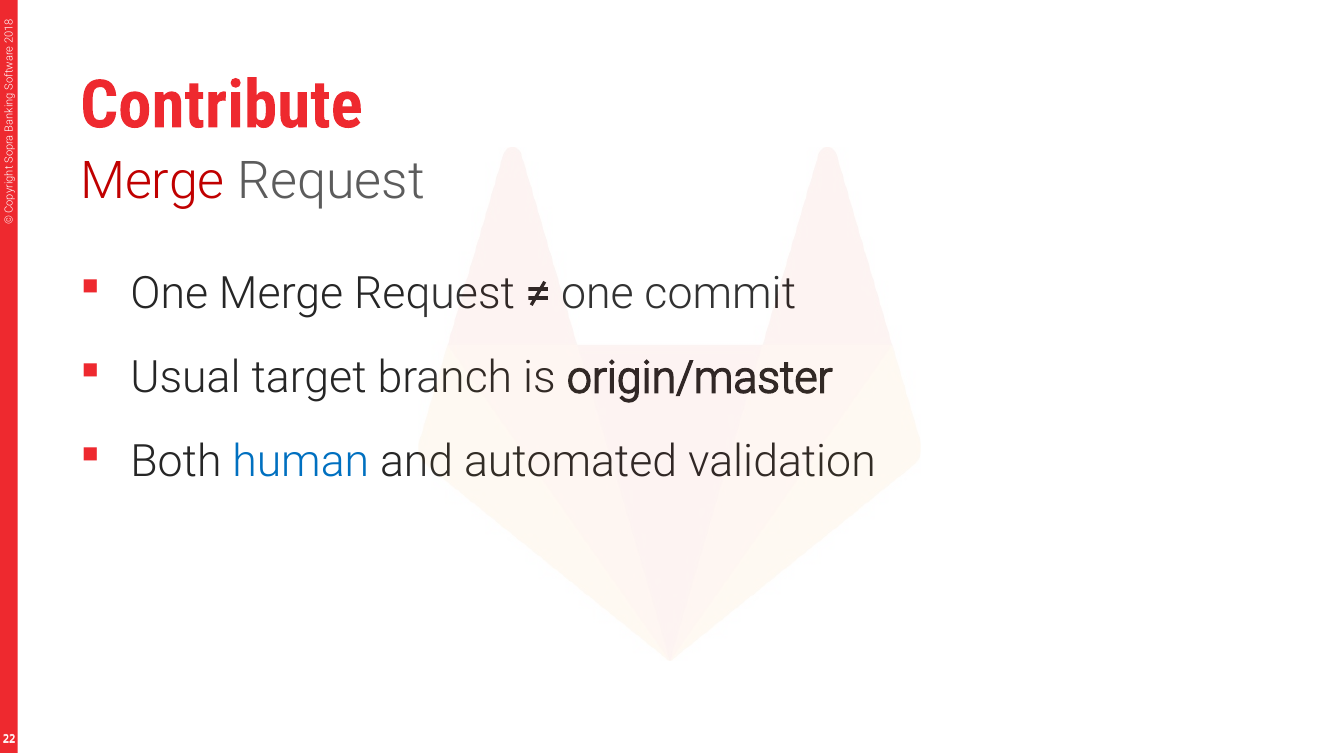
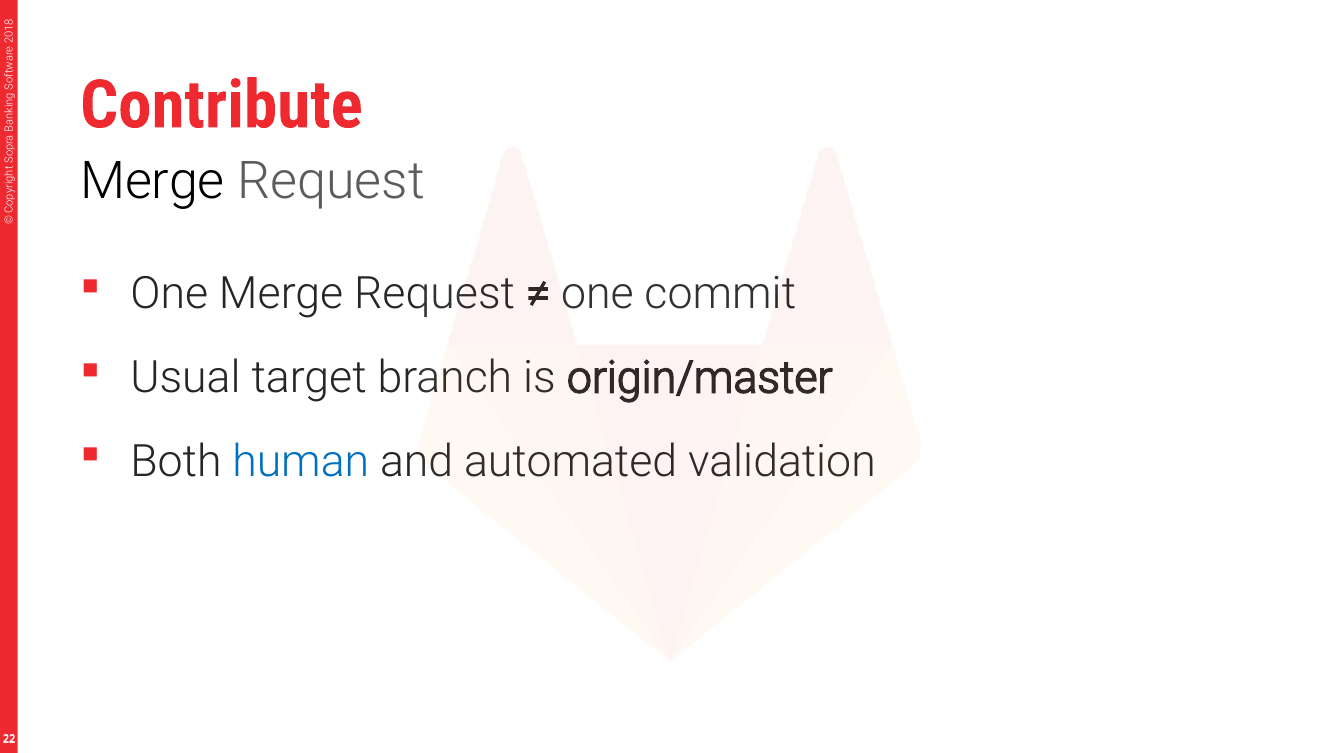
Merge at (152, 181) colour: red -> black
